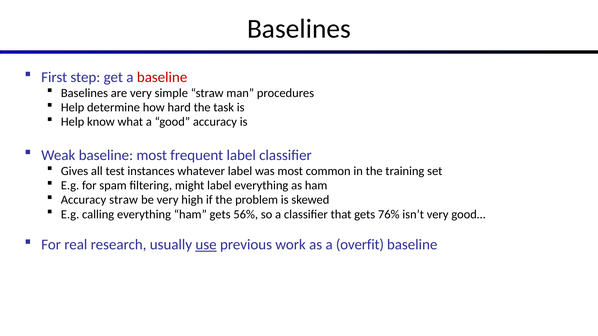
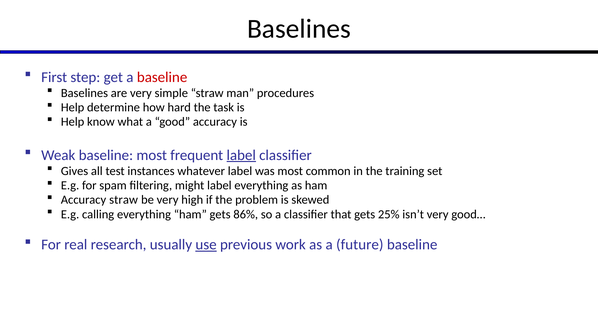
label at (241, 155) underline: none -> present
56%: 56% -> 86%
76%: 76% -> 25%
overfit: overfit -> future
